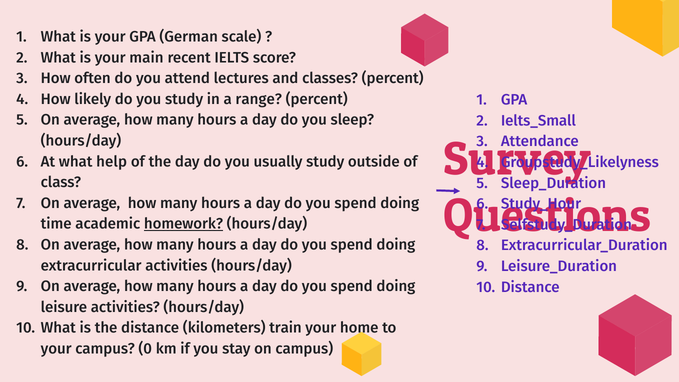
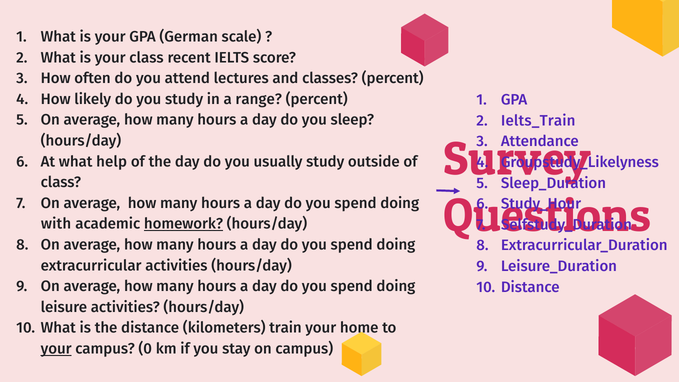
your main: main -> class
Ielts_Small: Ielts_Small -> Ielts_Train
time: time -> with
your at (56, 349) underline: none -> present
